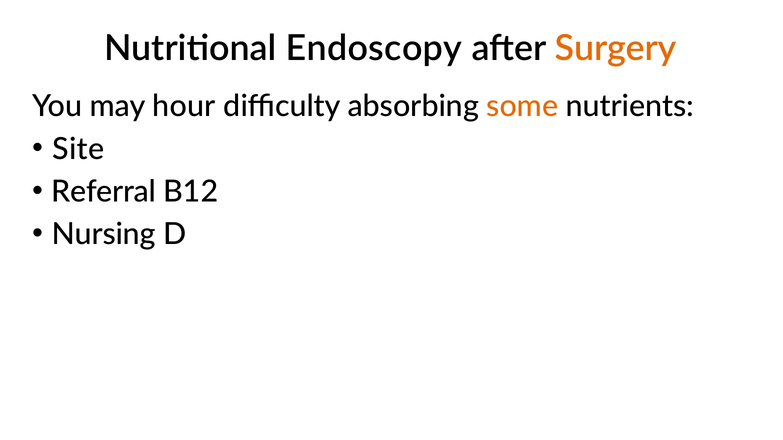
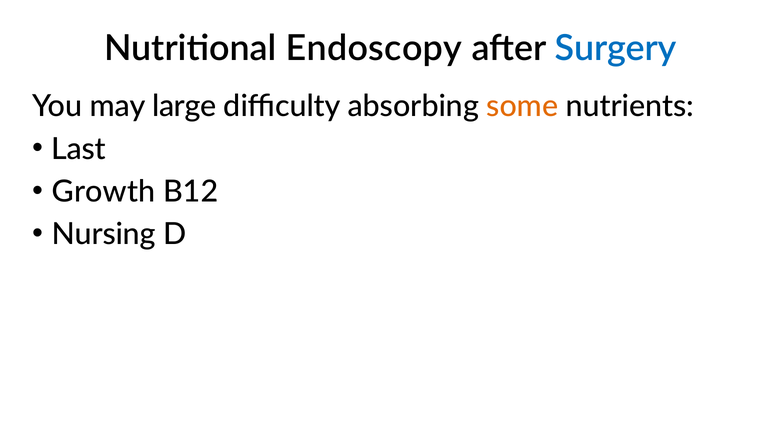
Surgery colour: orange -> blue
hour: hour -> large
Site: Site -> Last
Referral: Referral -> Growth
